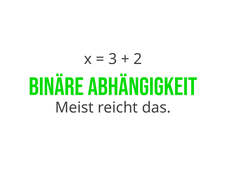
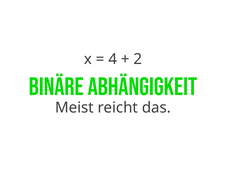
3: 3 -> 4
